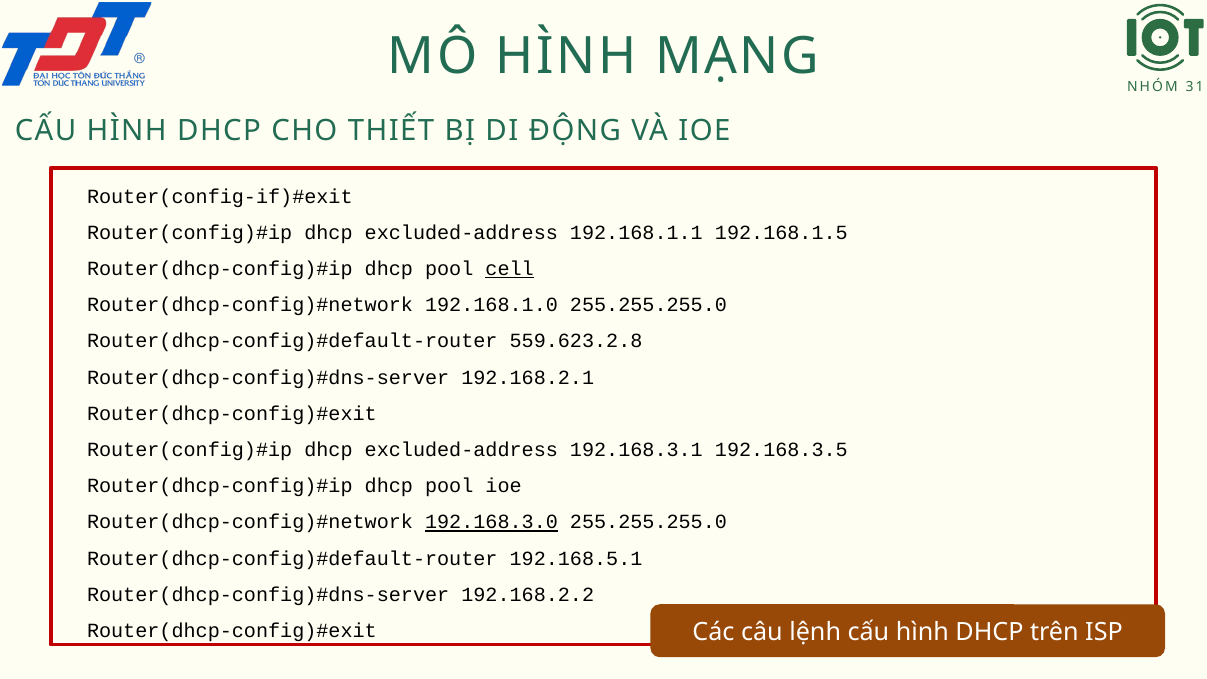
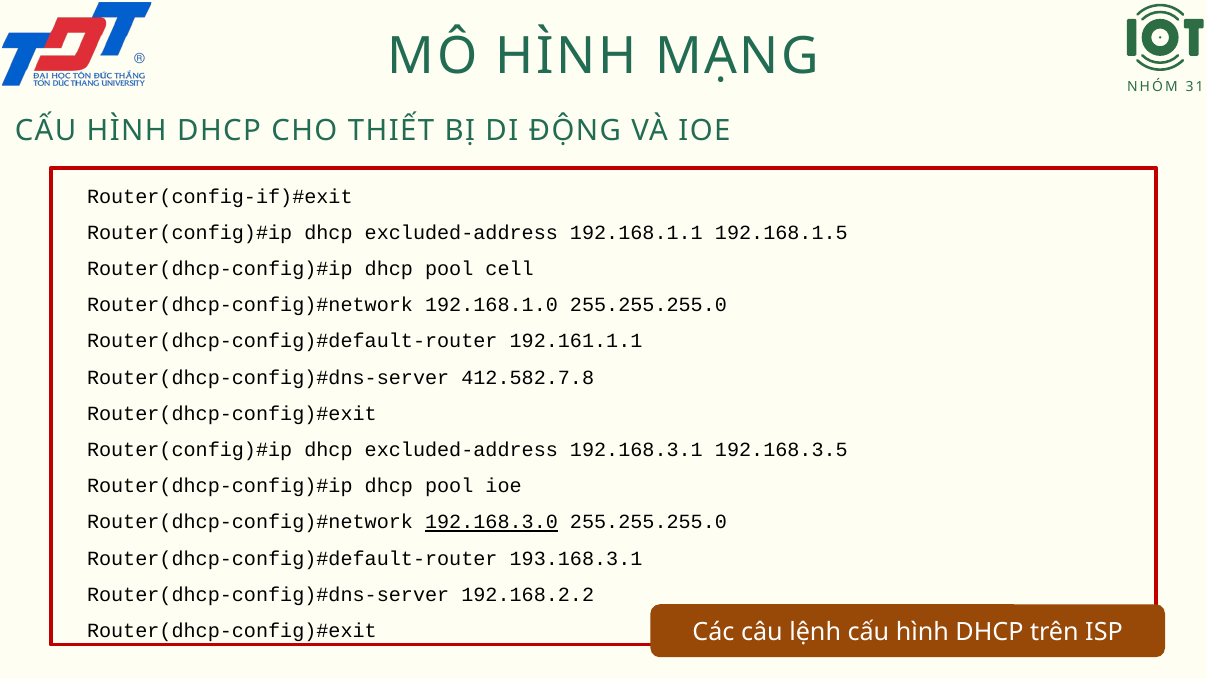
cell underline: present -> none
559.623.2.8: 559.623.2.8 -> 192.161.1.1
192.168.2.1: 192.168.2.1 -> 412.582.7.8
192.168.5.1: 192.168.5.1 -> 193.168.3.1
